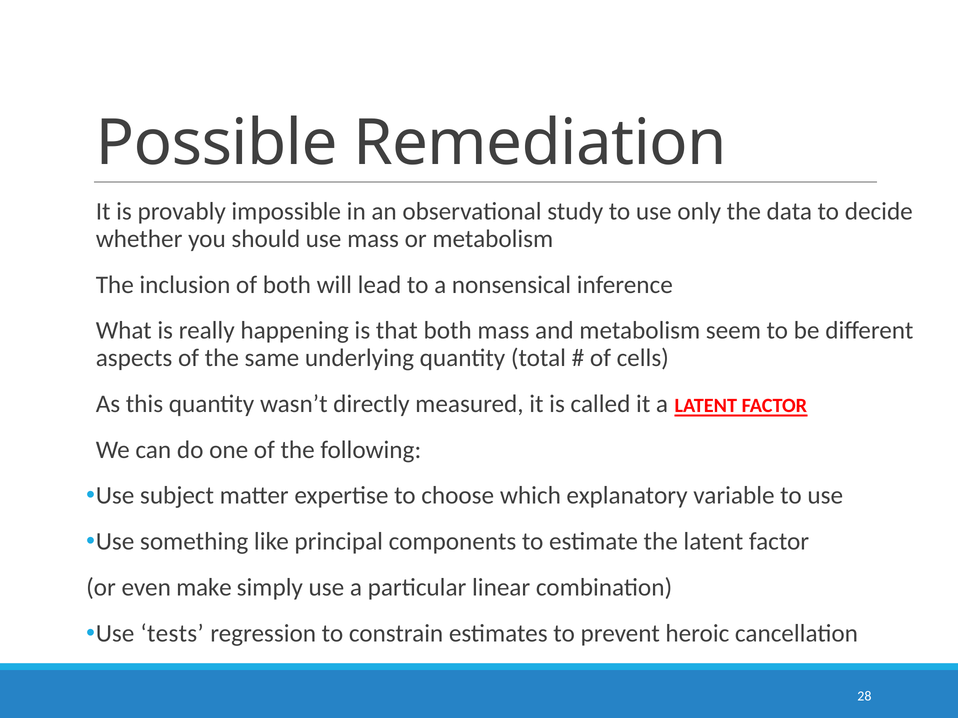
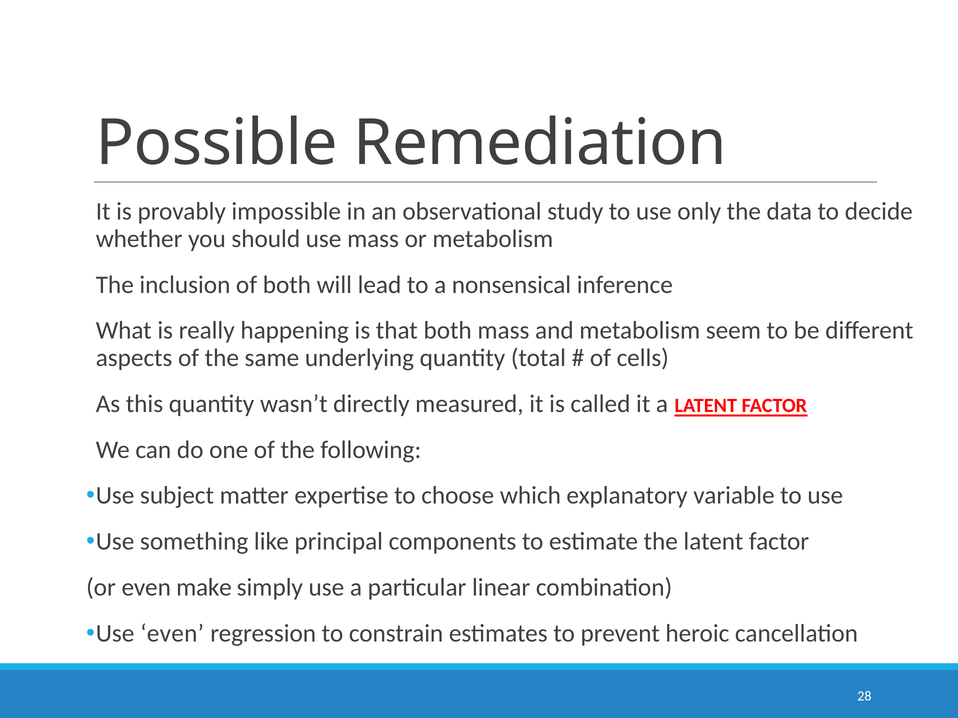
Use tests: tests -> even
